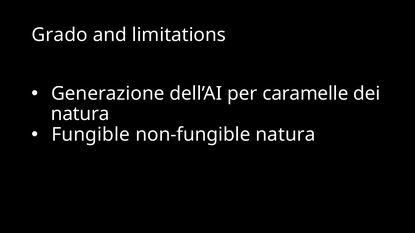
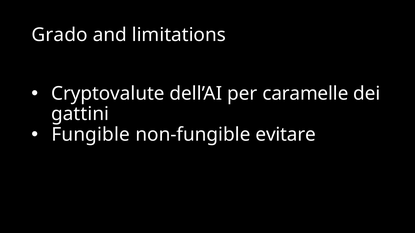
Generazione: Generazione -> Cryptovalute
natura at (80, 114): natura -> gattini
non-fungible natura: natura -> evitare
